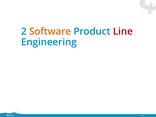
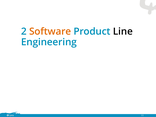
Line colour: red -> black
